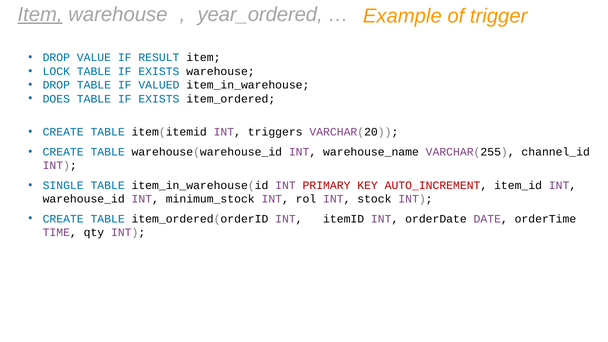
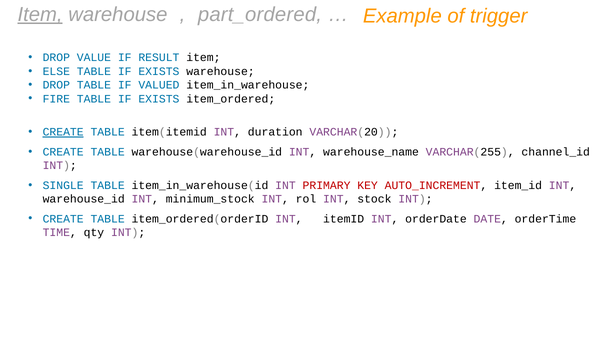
year_ordered: year_ordered -> part_ordered
LOCK: LOCK -> ELSE
DOES: DOES -> FIRE
CREATE at (63, 132) underline: none -> present
triggers: triggers -> duration
